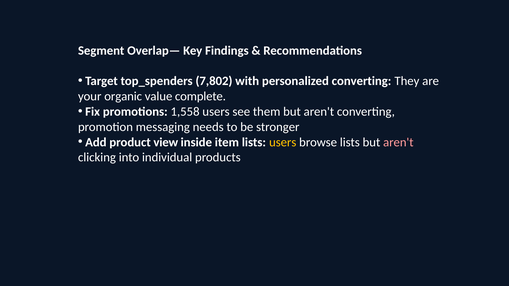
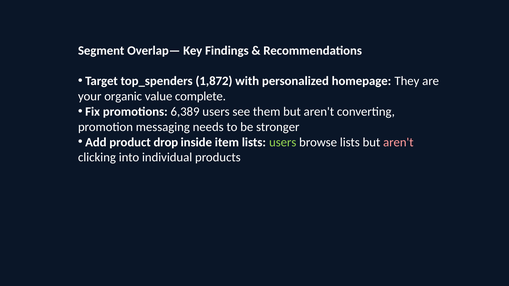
7,802: 7,802 -> 1,872
personalized converting: converting -> homepage
1,558: 1,558 -> 6,389
view: view -> drop
users at (283, 142) colour: yellow -> light green
